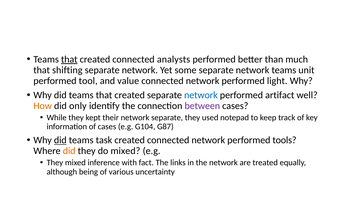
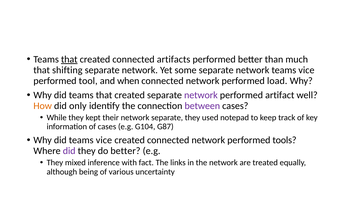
analysts: analysts -> artifacts
network teams unit: unit -> vice
value: value -> when
light: light -> load
network at (201, 95) colour: blue -> purple
did at (60, 140) underline: present -> none
task at (104, 140): task -> vice
did at (69, 151) colour: orange -> purple
do mixed: mixed -> better
